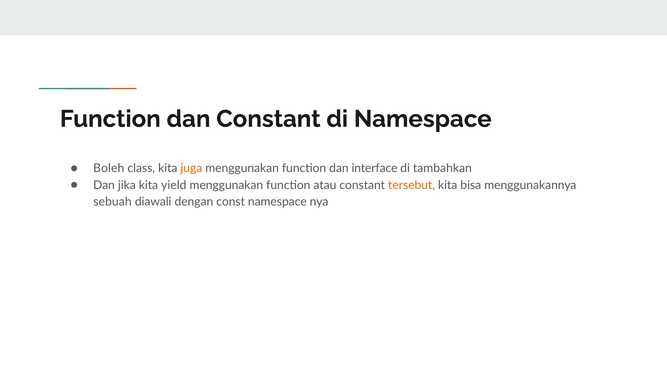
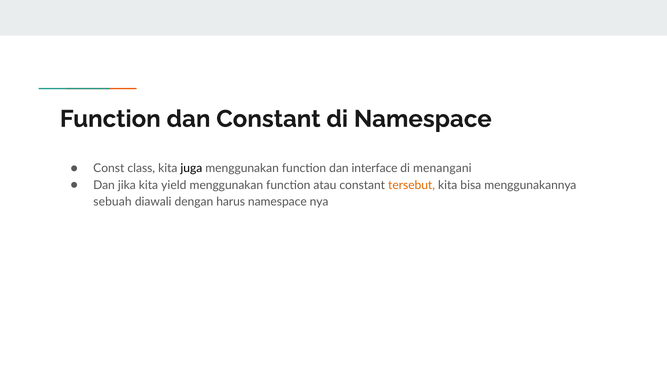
Boleh: Boleh -> Const
juga colour: orange -> black
tambahkan: tambahkan -> menangani
const: const -> harus
